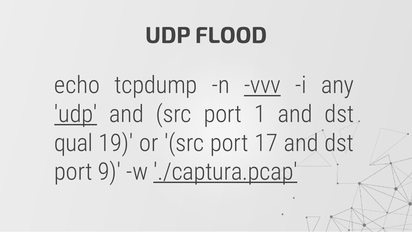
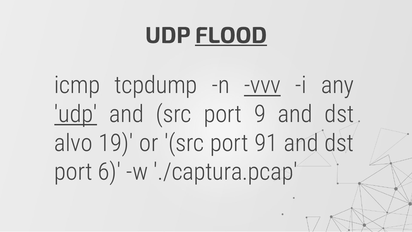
FLOOD underline: none -> present
echo: echo -> icmp
1: 1 -> 9
qual: qual -> alvo
17: 17 -> 91
9: 9 -> 6
./captura.pcap underline: present -> none
